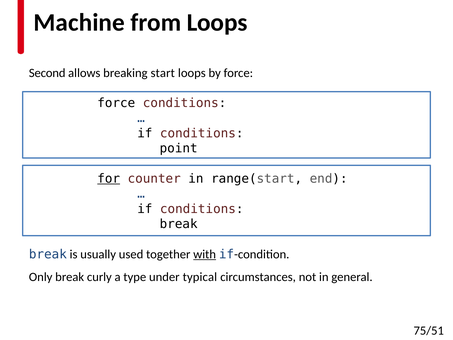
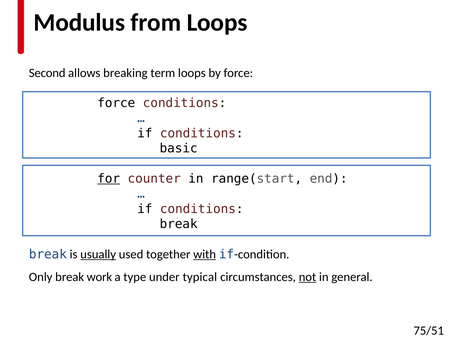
Machine: Machine -> Modulus
start: start -> term
point: point -> basic
usually underline: none -> present
curly: curly -> work
not underline: none -> present
